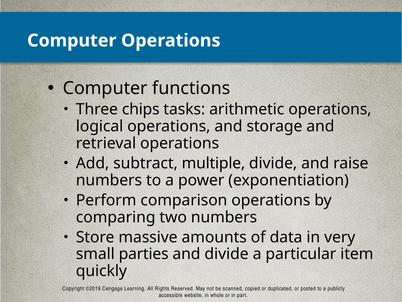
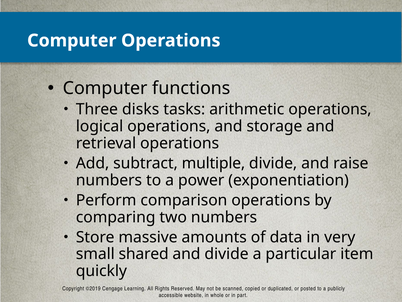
chips: chips -> disks
parties: parties -> shared
